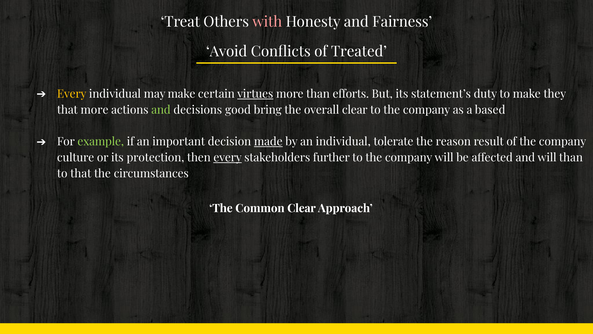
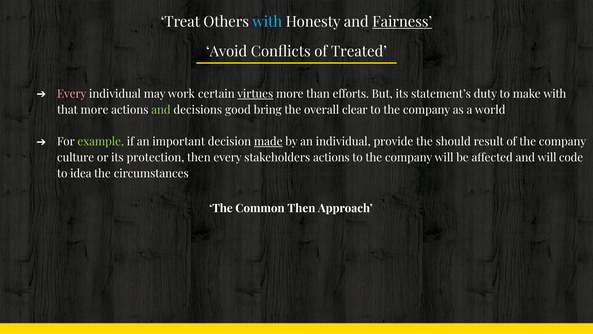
with at (267, 22) colour: pink -> light blue
Fairness underline: none -> present
Every at (72, 94) colour: yellow -> pink
may make: make -> work
make they: they -> with
based: based -> world
tolerate: tolerate -> provide
reason: reason -> should
every at (228, 157) underline: present -> none
stakeholders further: further -> actions
will than: than -> code
to that: that -> idea
Common Clear: Clear -> Then
